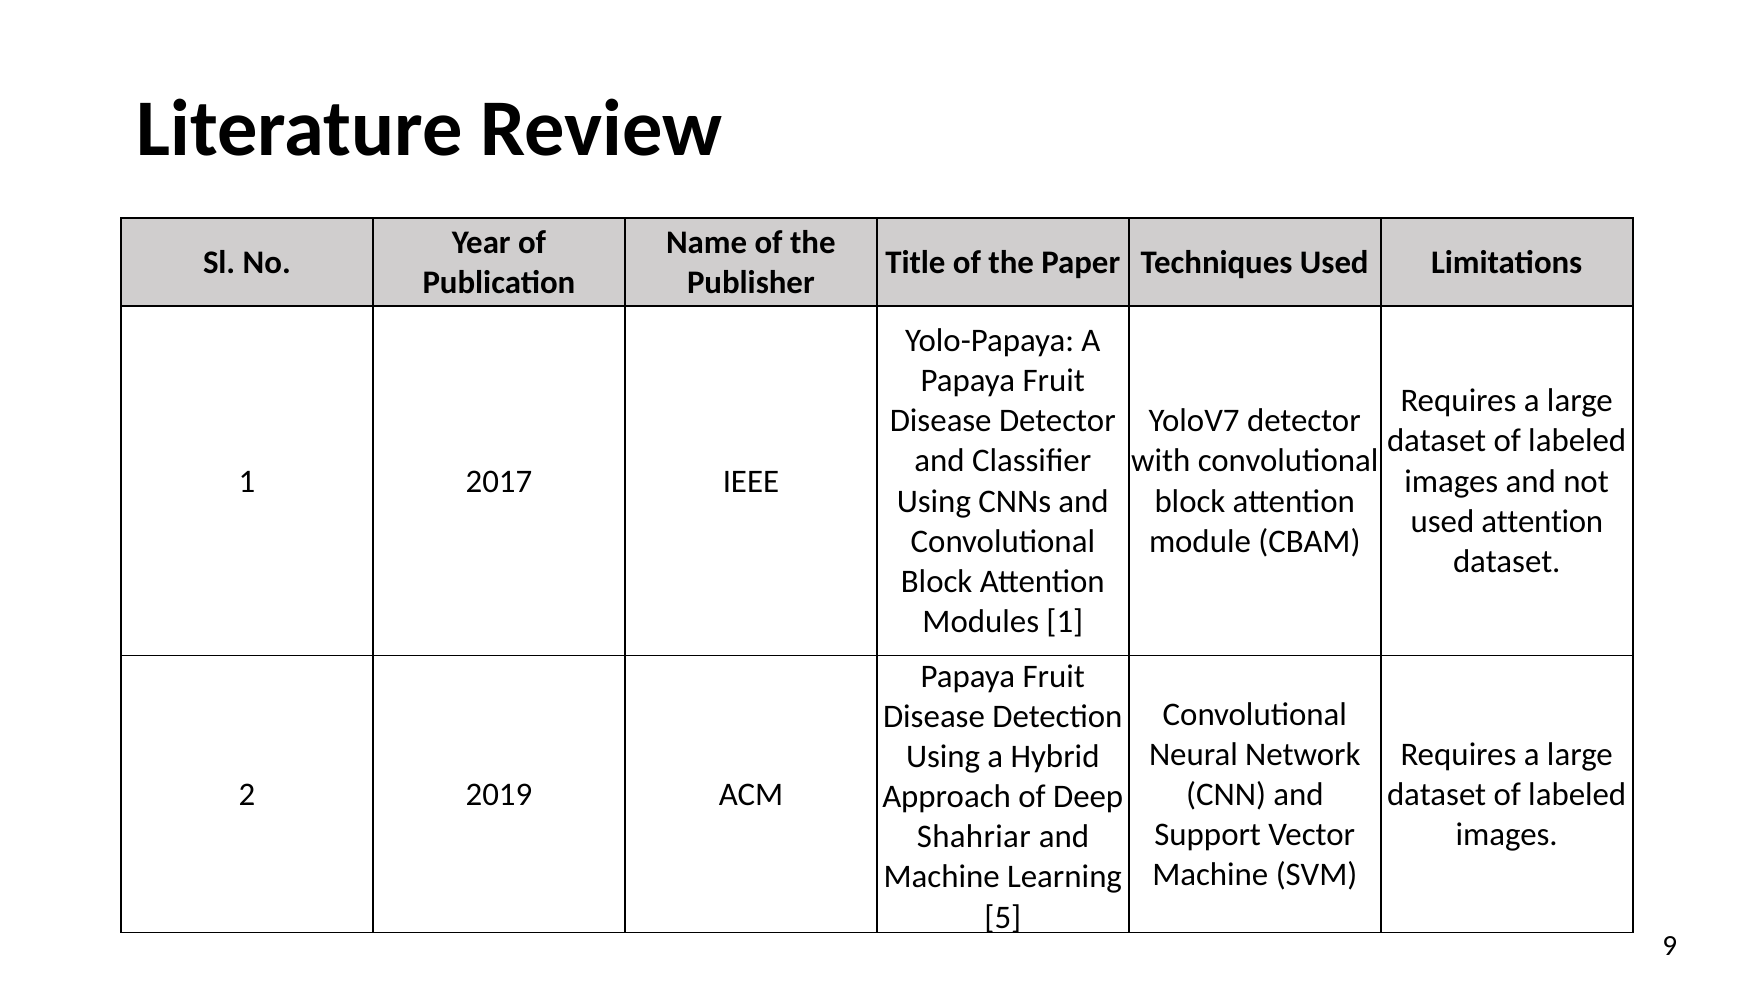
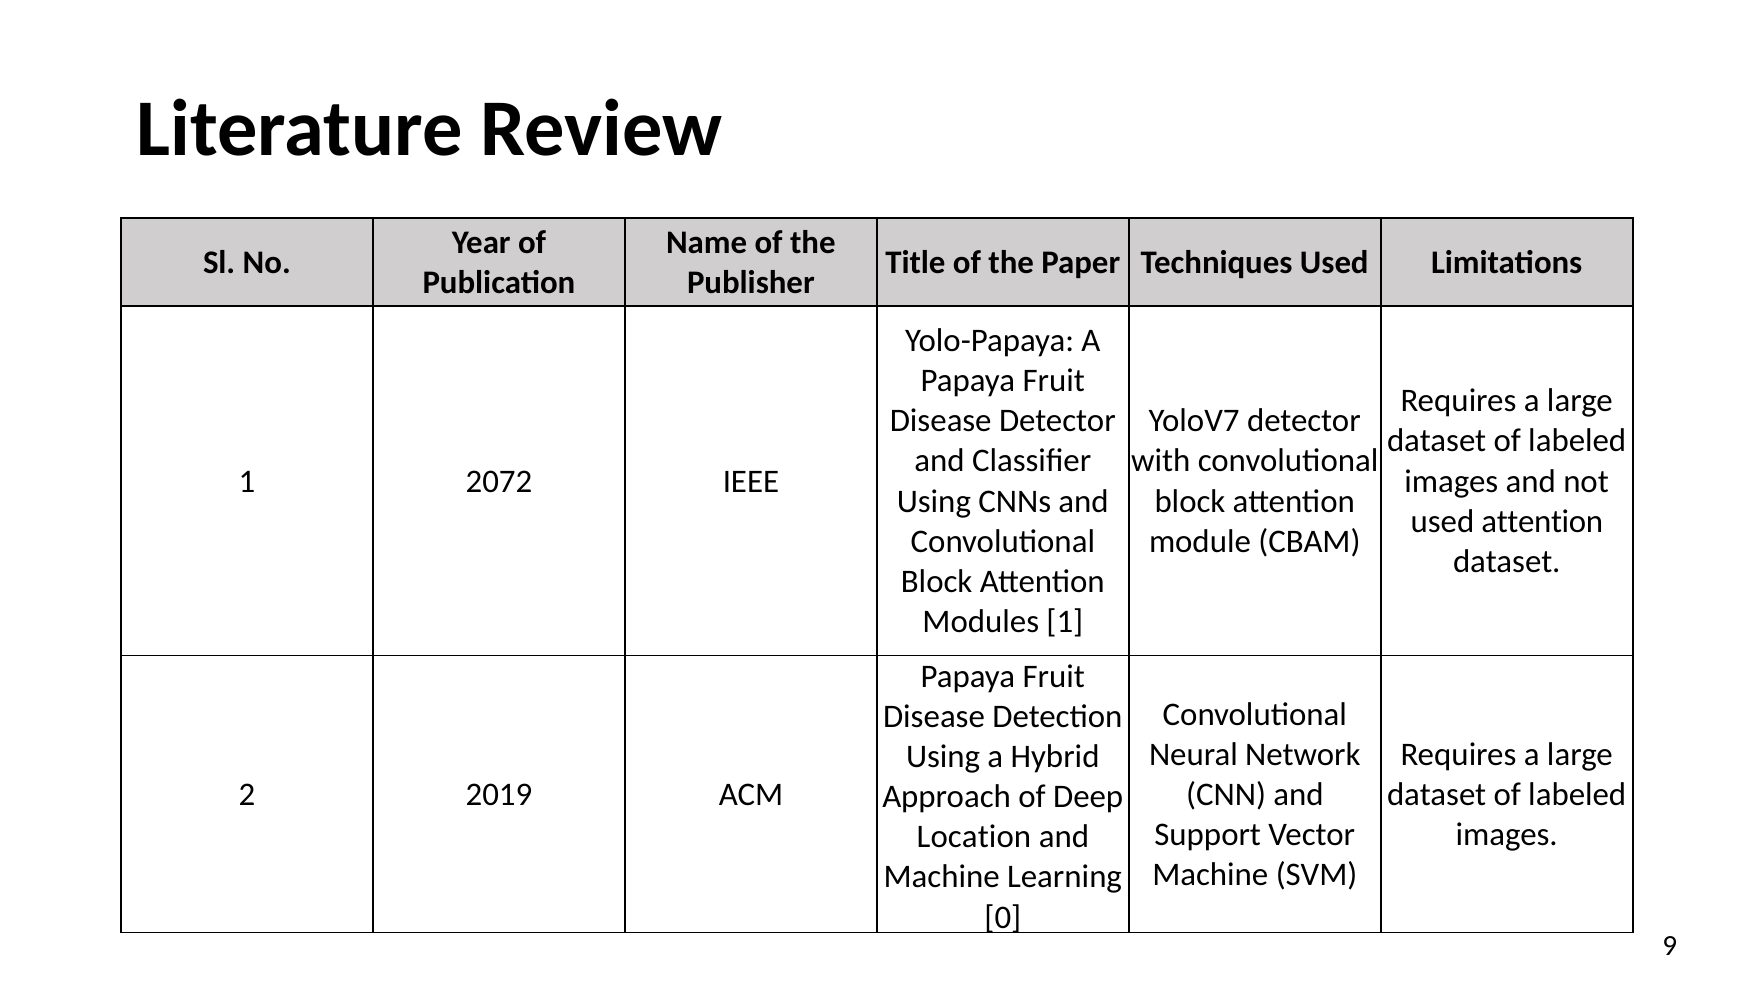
2017: 2017 -> 2072
Shahriar: Shahriar -> Location
5: 5 -> 0
